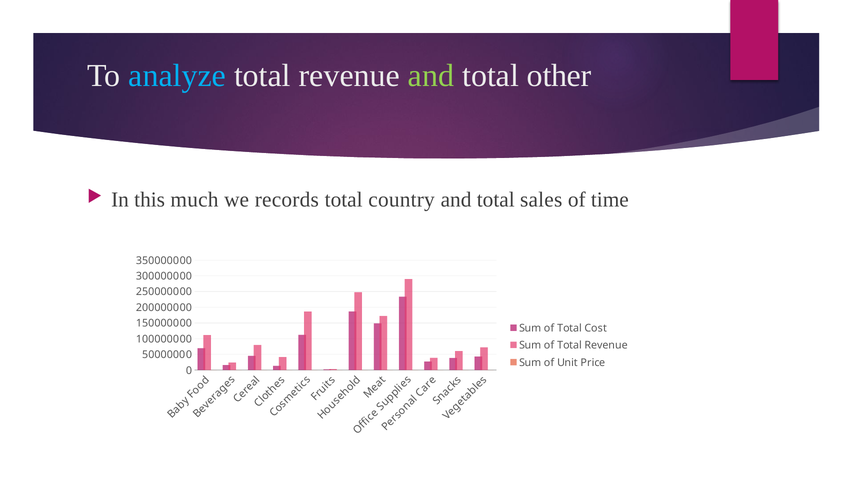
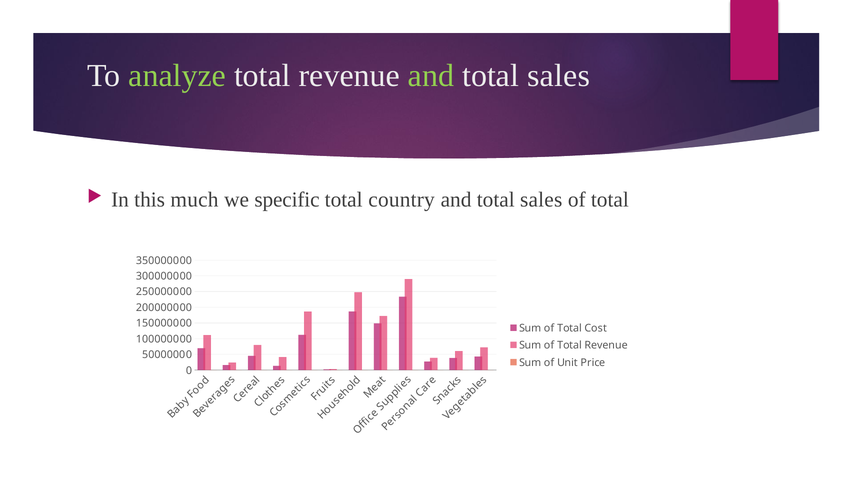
analyze colour: light blue -> light green
other at (559, 76): other -> sales
records: records -> specific
time at (610, 200): time -> total
